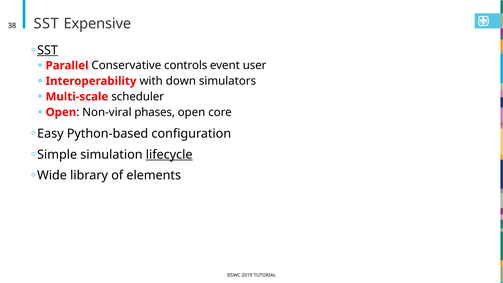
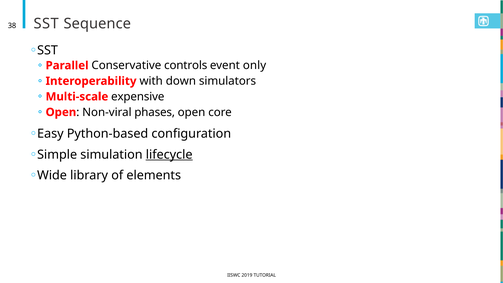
Expensive: Expensive -> Sequence
SST at (48, 50) underline: present -> none
user: user -> only
scheduler: scheduler -> expensive
